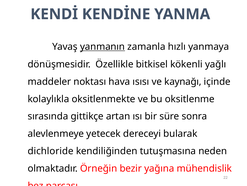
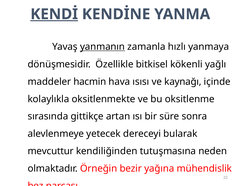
KENDİ underline: none -> present
noktası: noktası -> hacmin
dichloride: dichloride -> mevcuttur
